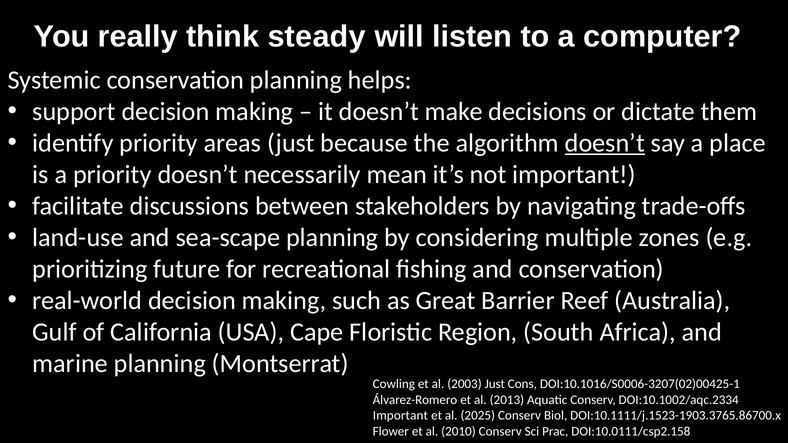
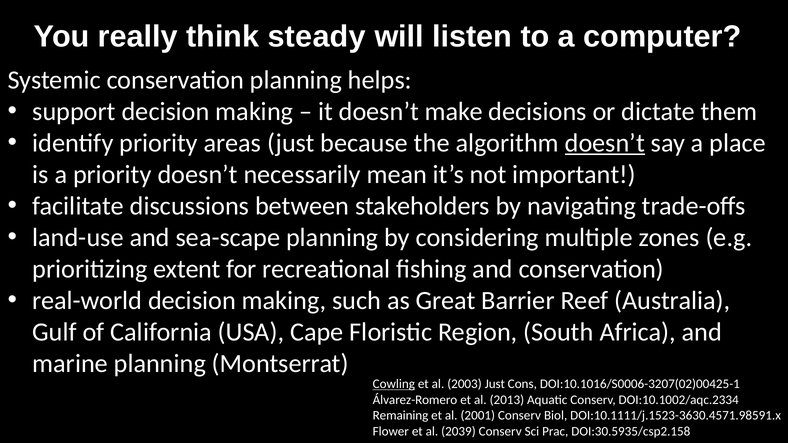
future: future -> extent
Cowling underline: none -> present
Important at (400, 416): Important -> Remaining
2025: 2025 -> 2001
DOI:10.1111/j.1523-1903.3765.86700.x: DOI:10.1111/j.1523-1903.3765.86700.x -> DOI:10.1111/j.1523-3630.4571.98591.x
2010: 2010 -> 2039
DOI:10.0111/csp2.158: DOI:10.0111/csp2.158 -> DOI:30.5935/csp2.158
